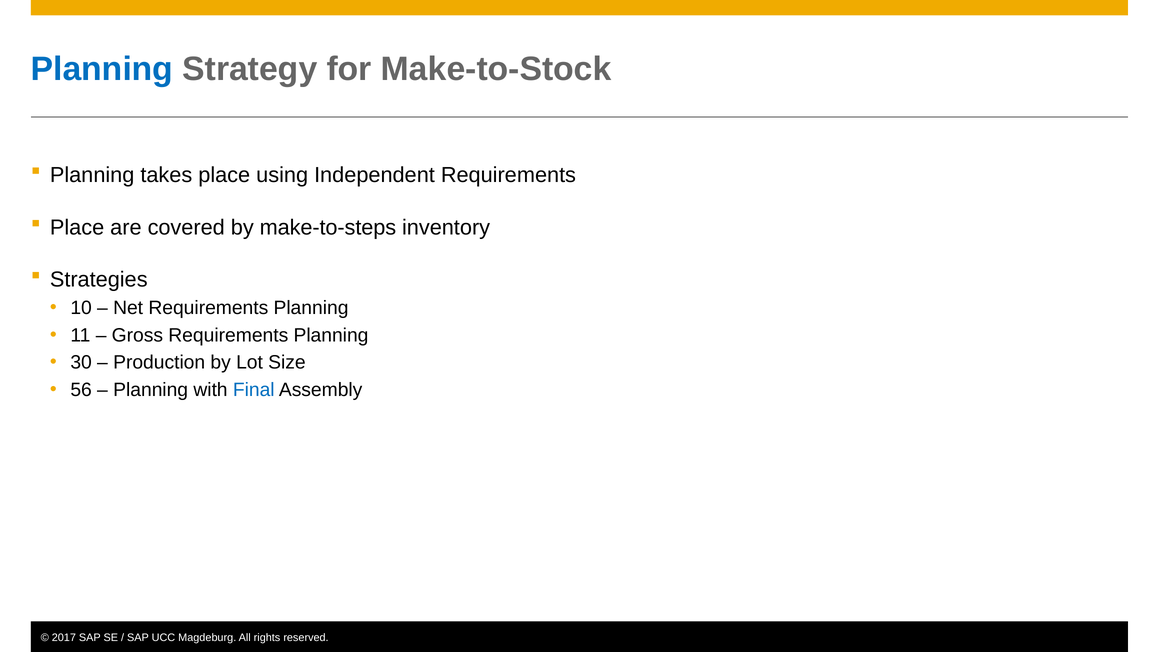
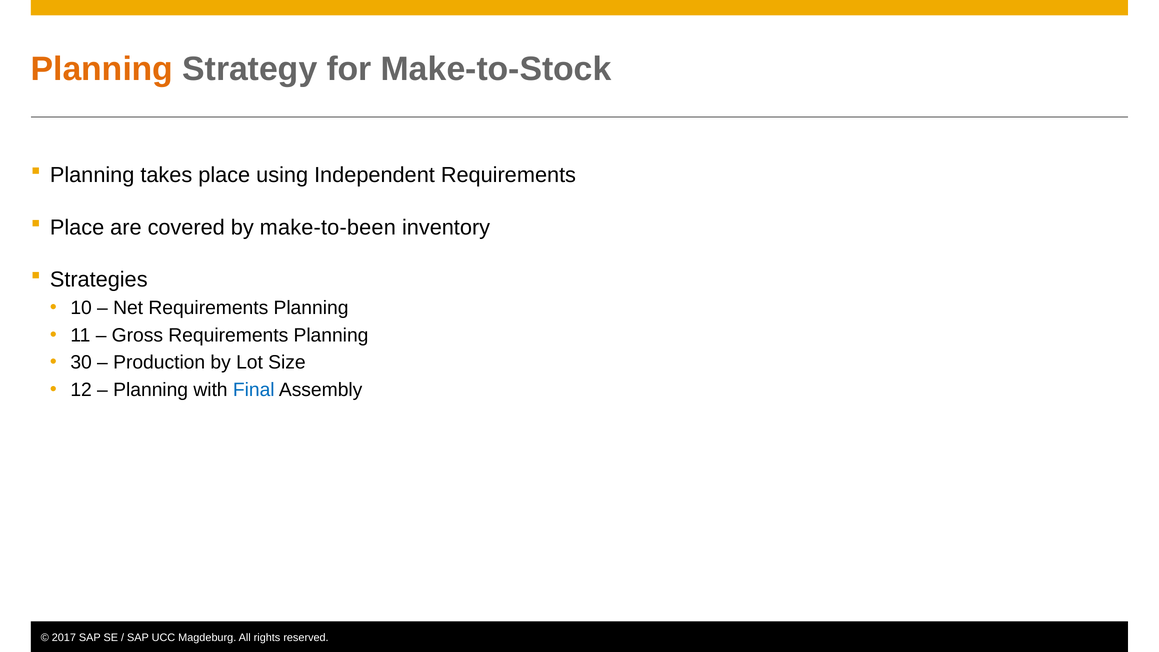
Planning at (102, 69) colour: blue -> orange
make-to-steps: make-to-steps -> make-to-been
56: 56 -> 12
